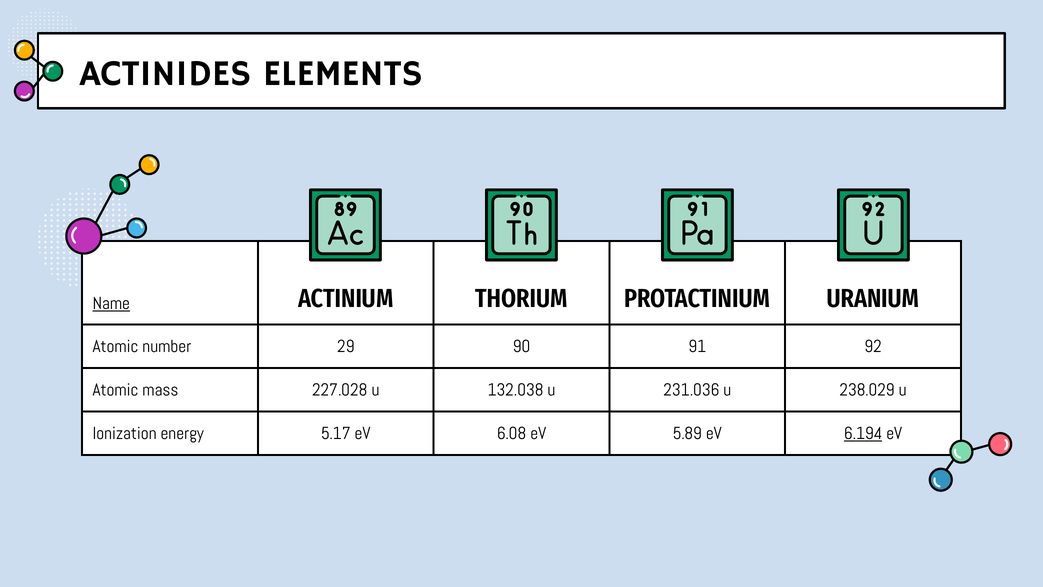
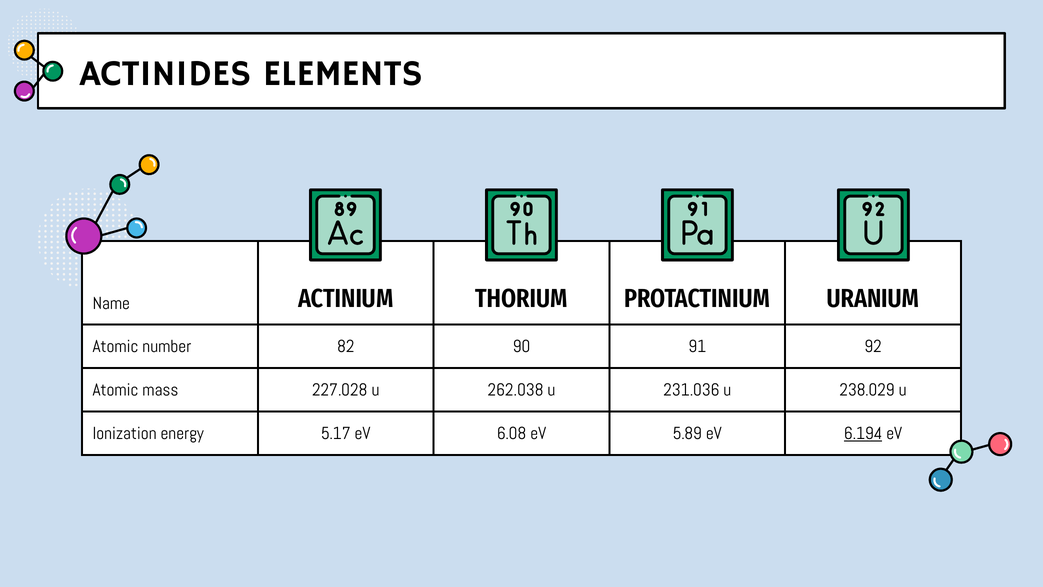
Name underline: present -> none
29: 29 -> 82
132.038: 132.038 -> 262.038
